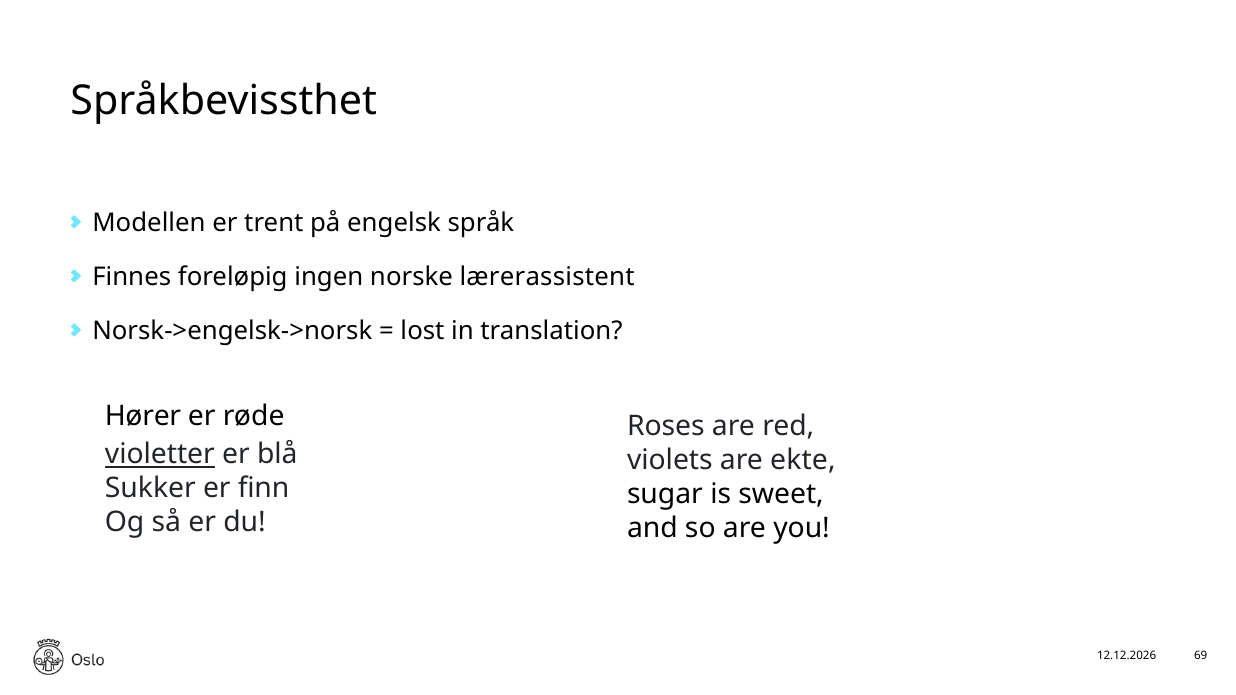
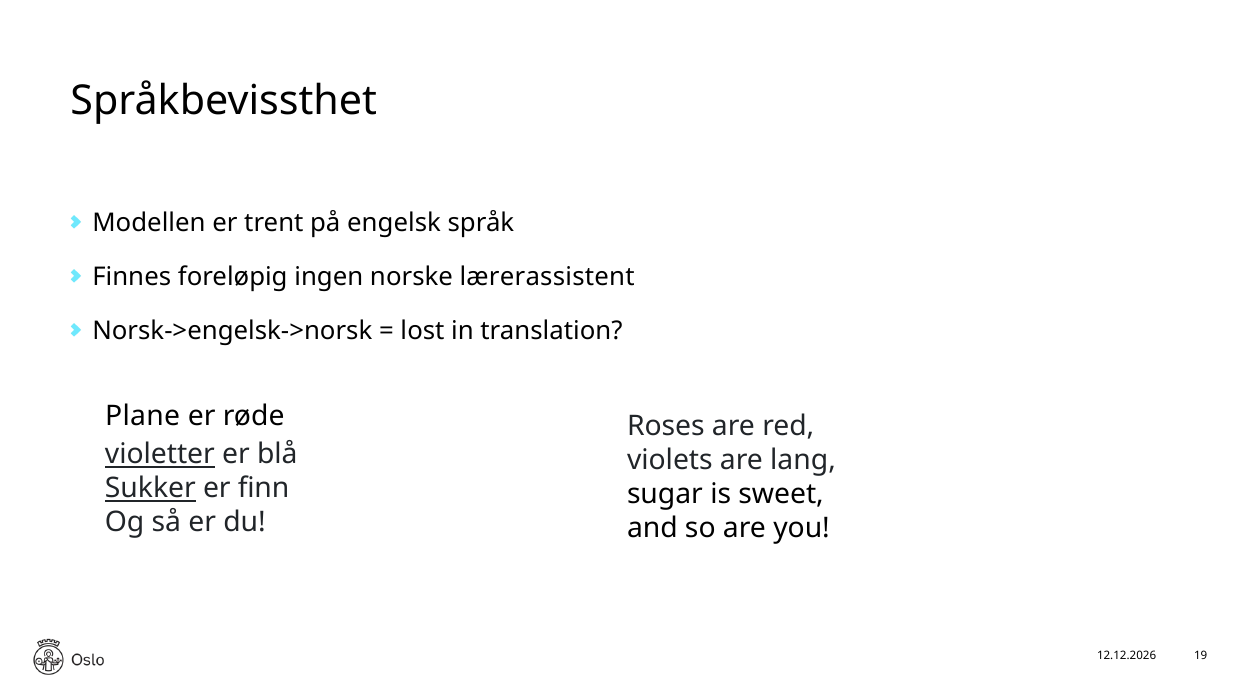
Hører: Hører -> Plane
ekte: ekte -> lang
Sukker underline: none -> present
69: 69 -> 19
